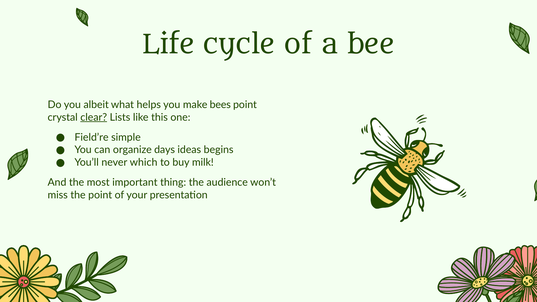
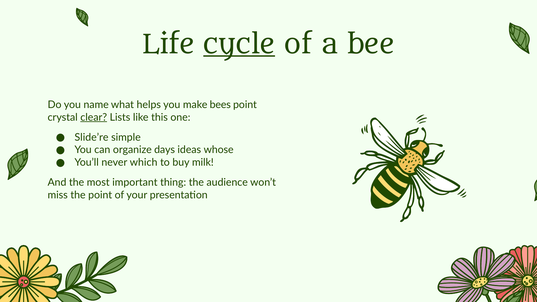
cycle underline: none -> present
albeit: albeit -> name
Field’re: Field’re -> Slide’re
begins: begins -> whose
